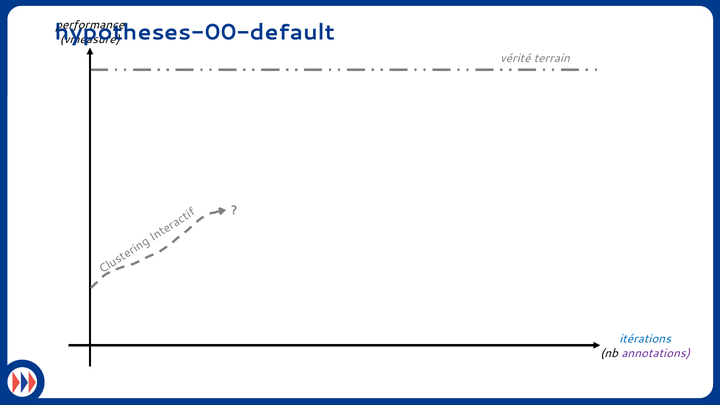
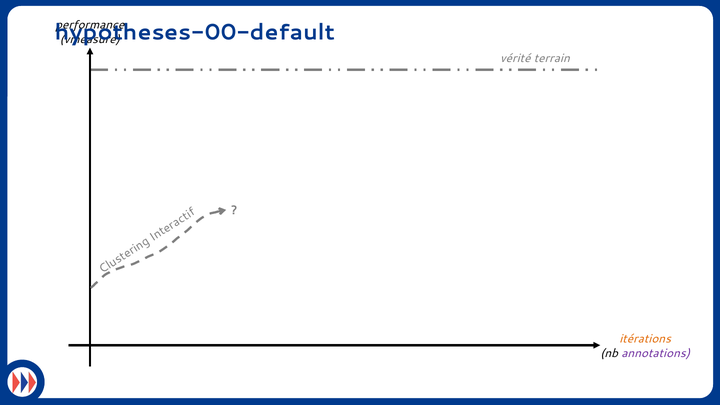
itérations colour: blue -> orange
